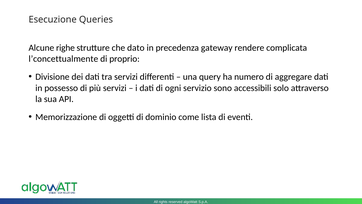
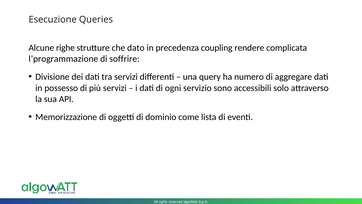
gateway: gateway -> coupling
l’concettualmente: l’concettualmente -> l’programmazione
proprio: proprio -> soffrire
